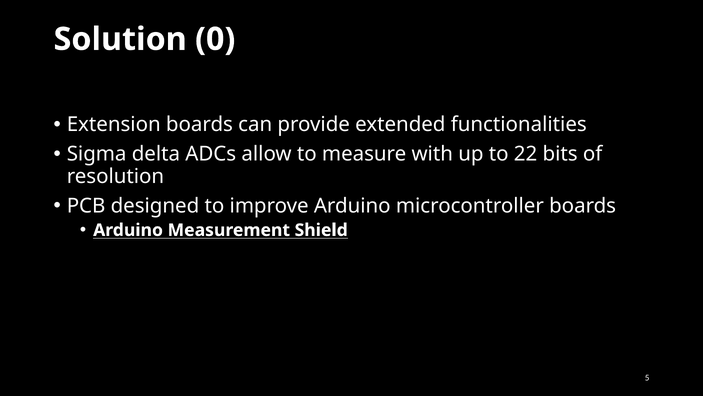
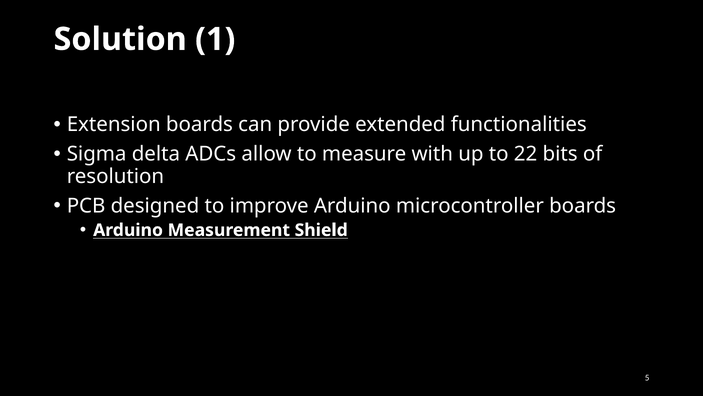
0: 0 -> 1
